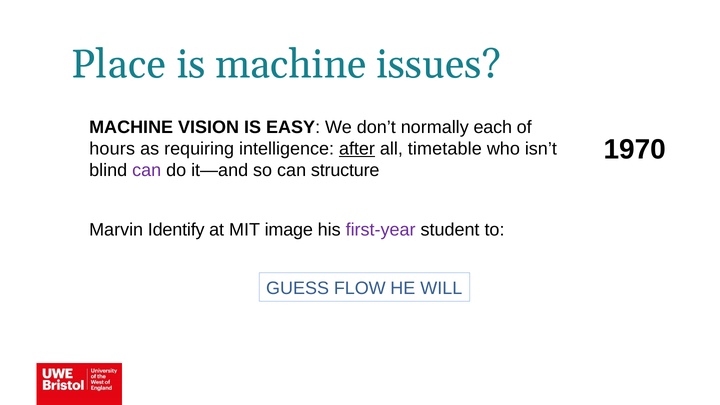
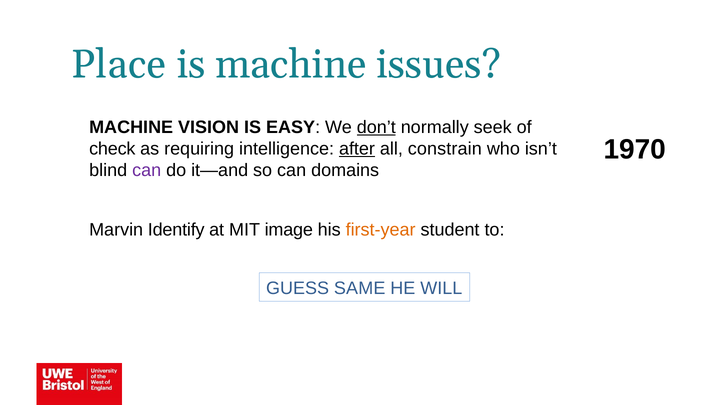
don’t underline: none -> present
each: each -> seek
hours: hours -> check
timetable: timetable -> constrain
structure: structure -> domains
first-year colour: purple -> orange
FLOW: FLOW -> SAME
